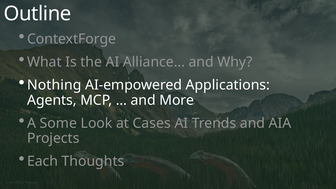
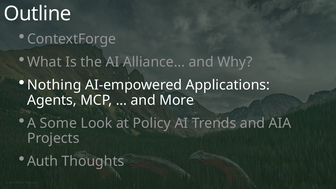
Cases: Cases -> Policy
Each: Each -> Auth
